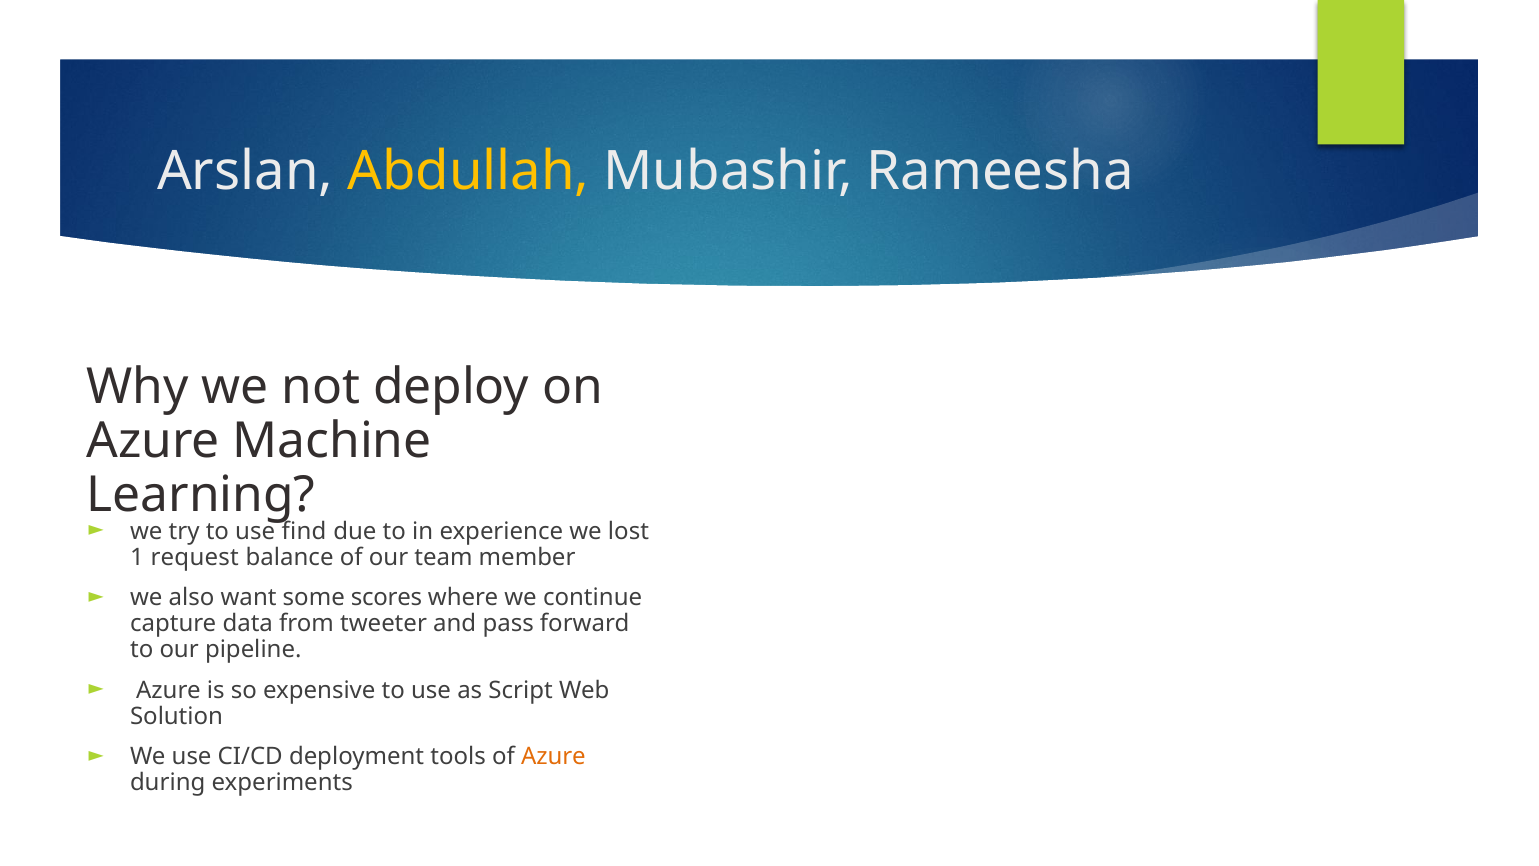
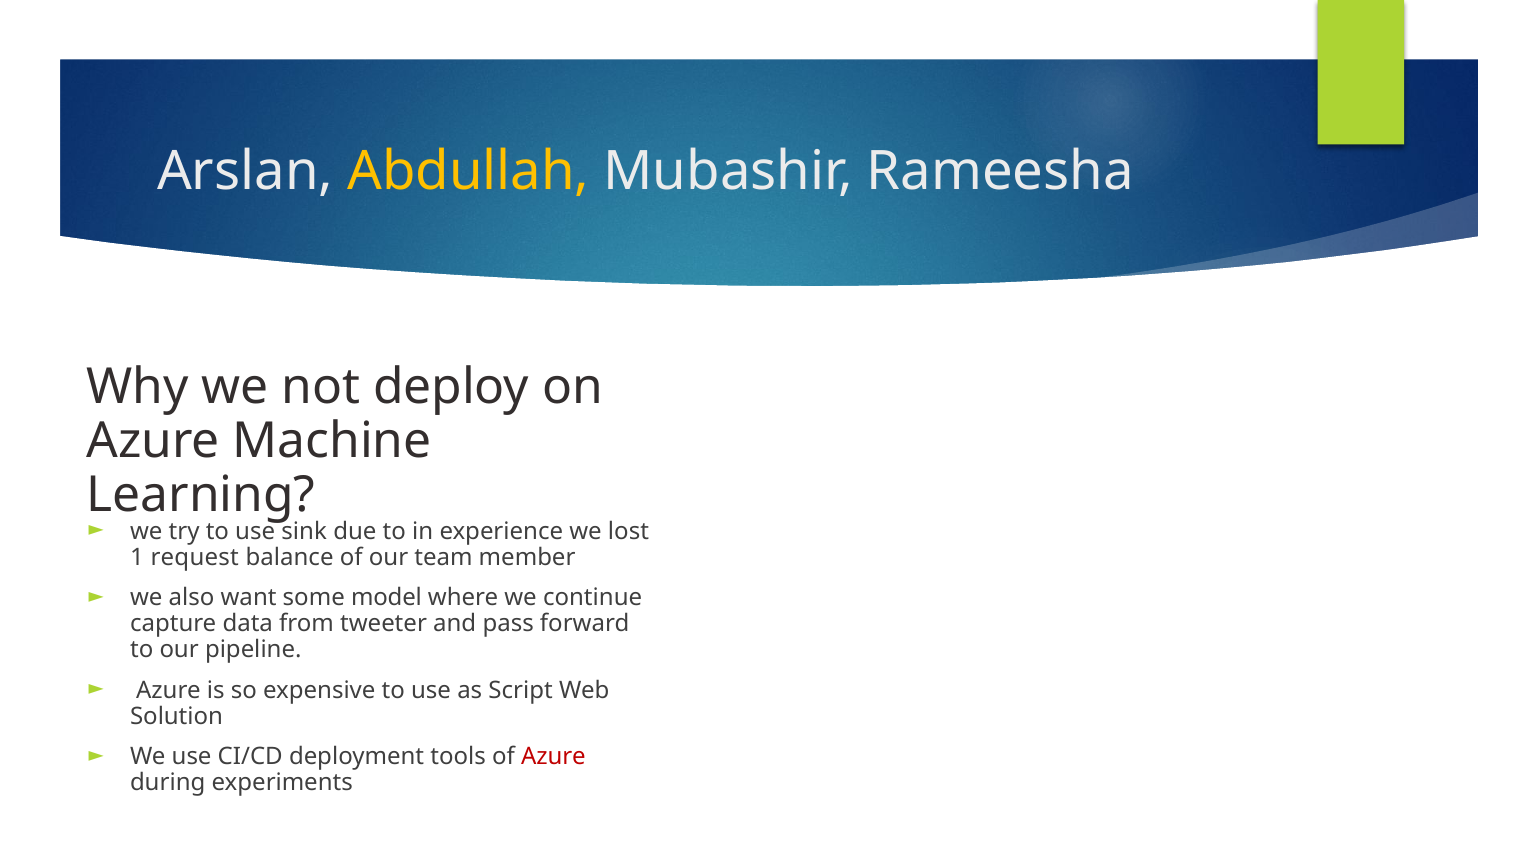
find: find -> sink
scores: scores -> model
Azure at (553, 756) colour: orange -> red
